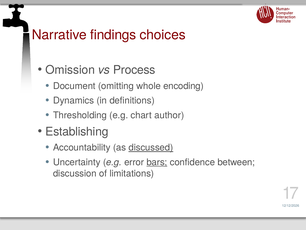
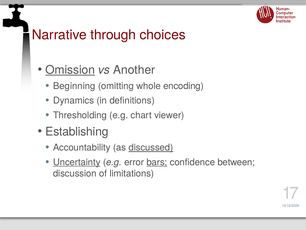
findings: findings -> through
Omission underline: none -> present
Process: Process -> Another
Document: Document -> Beginning
author: author -> viewer
Uncertainty underline: none -> present
